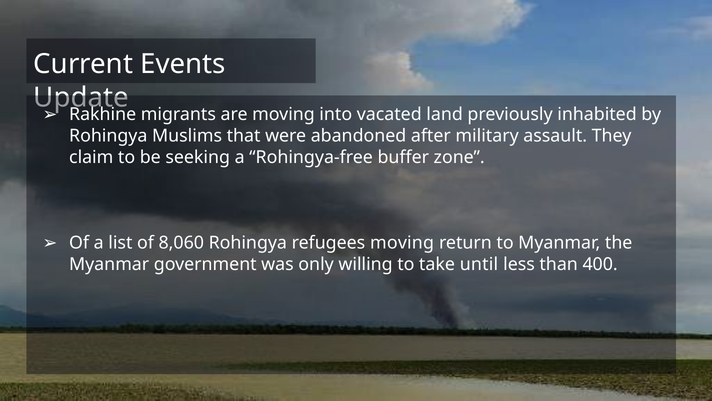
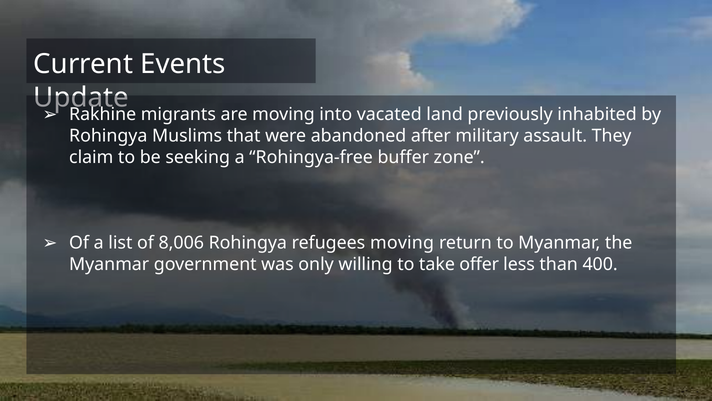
8,060: 8,060 -> 8,006
until: until -> offer
